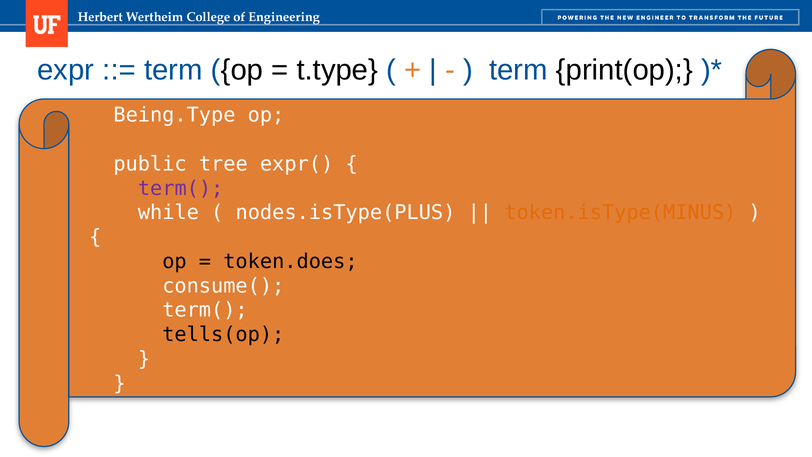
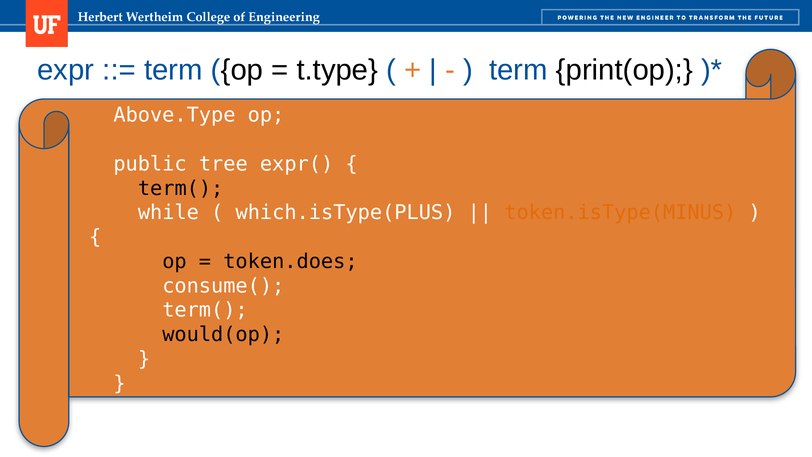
Being.Type: Being.Type -> Above.Type
term( at (181, 188) colour: purple -> black
nodes.isType(PLUS: nodes.isType(PLUS -> which.isType(PLUS
tells(op: tells(op -> would(op
